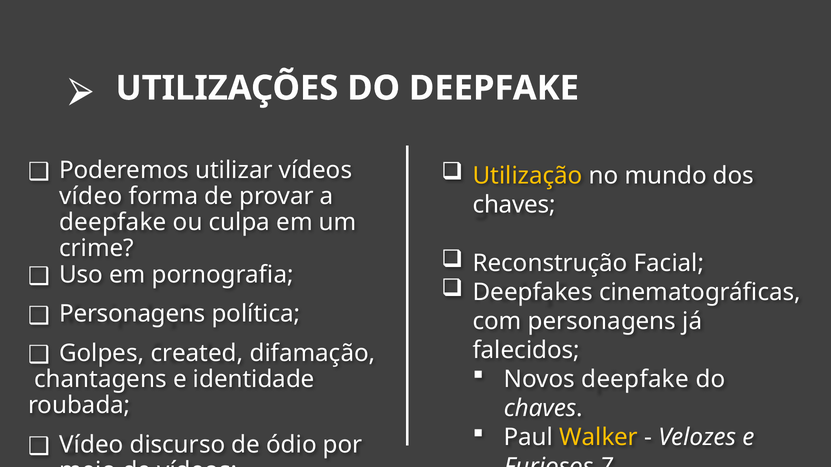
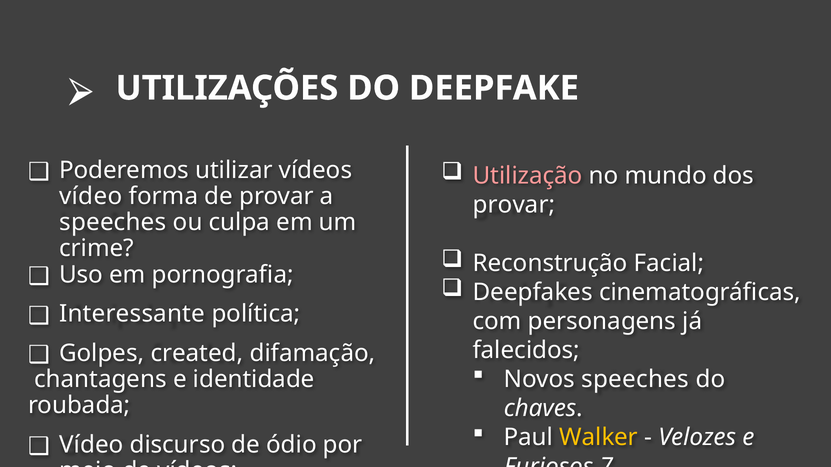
Utilização colour: yellow -> pink
chaves at (514, 205): chaves -> provar
deepfake at (113, 223): deepfake -> speeches
Personagens at (132, 314): Personagens -> Interessante
Novos deepfake: deepfake -> speeches
